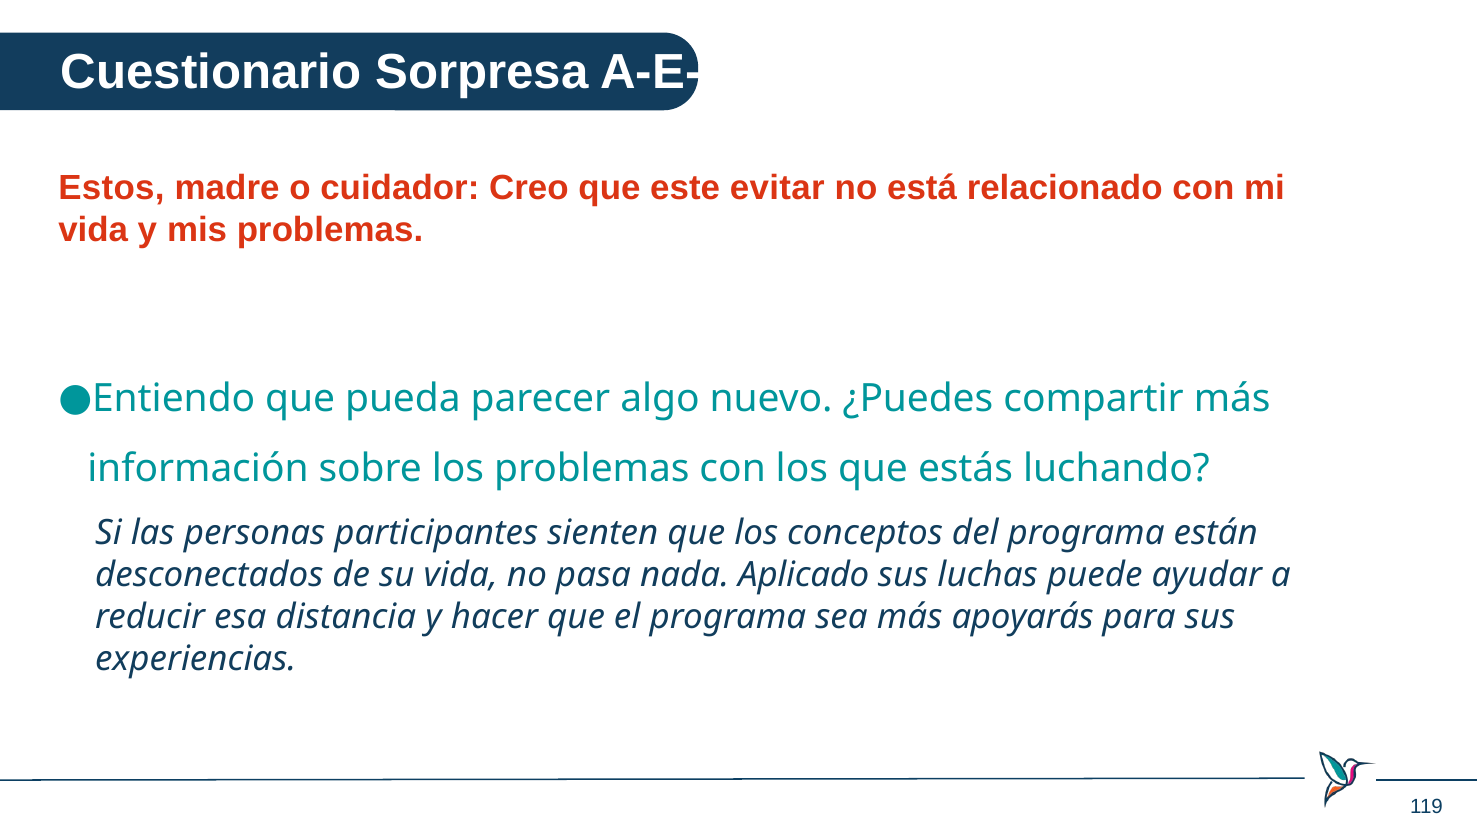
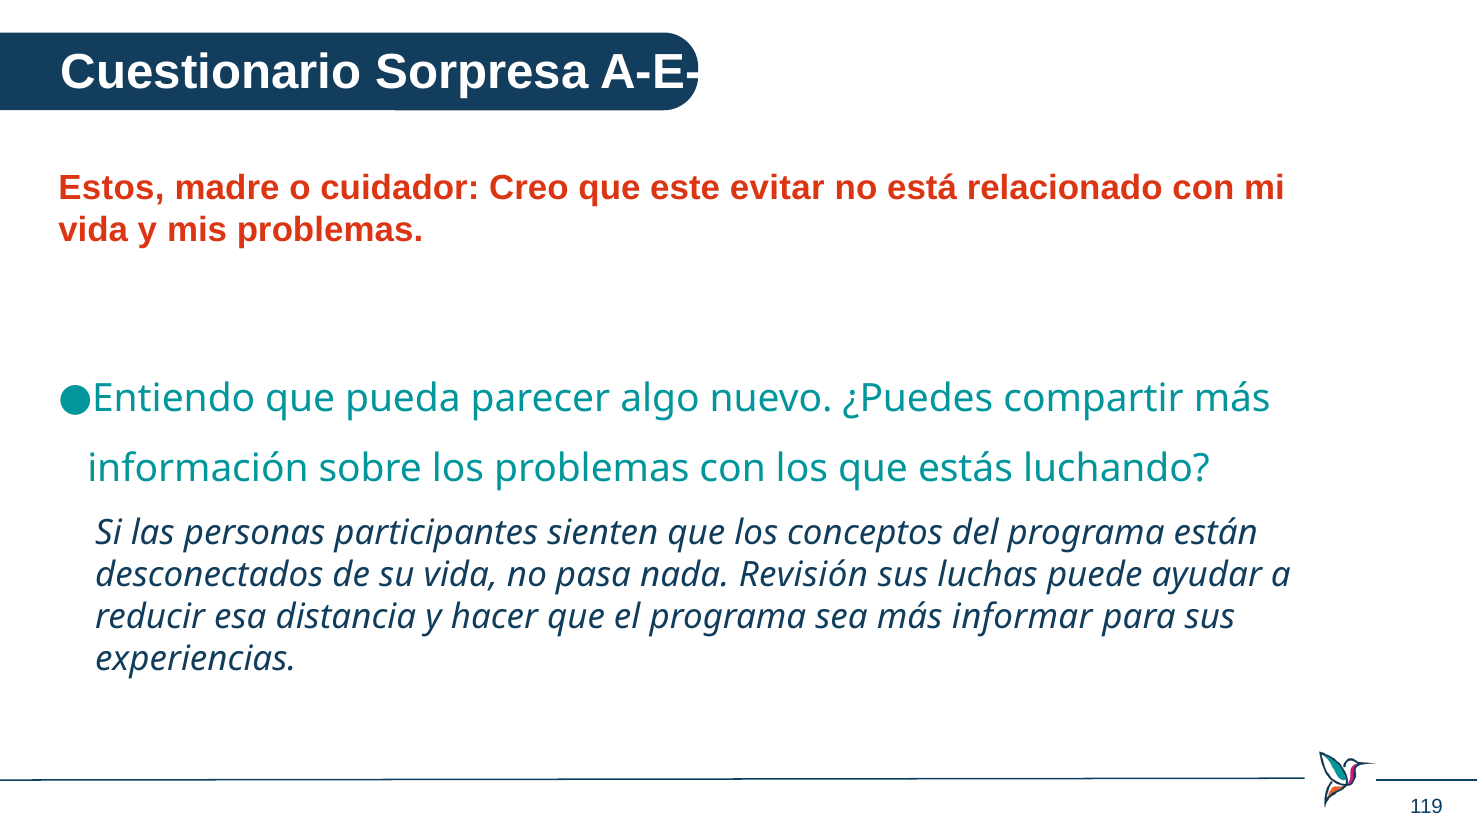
Aplicado: Aplicado -> Revisión
apoyarás: apoyarás -> informar
